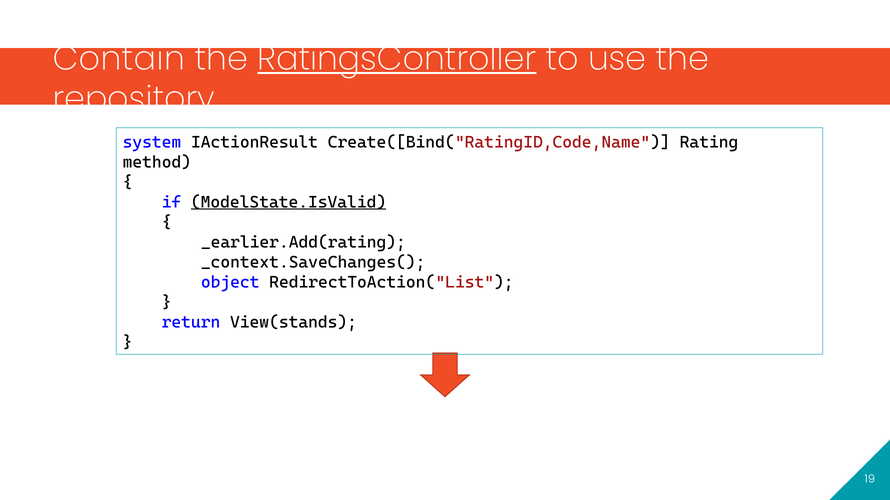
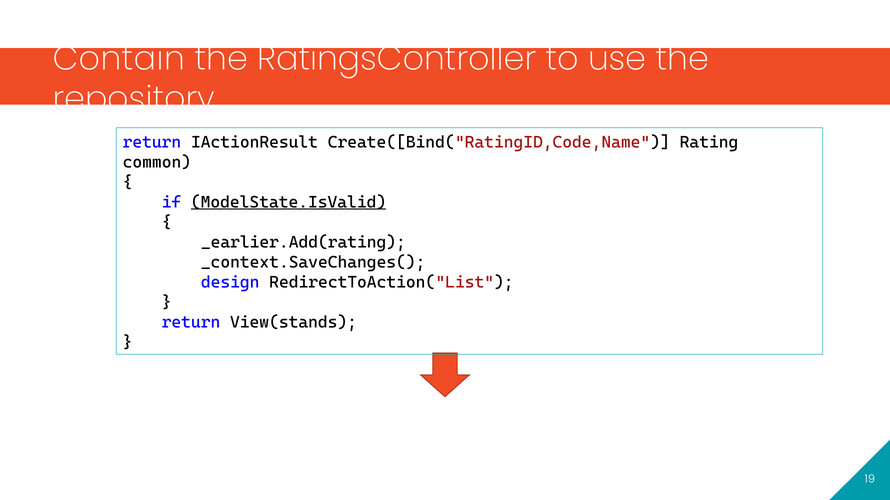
RatingsController underline: present -> none
system at (152, 142): system -> return
method: method -> common
object: object -> design
